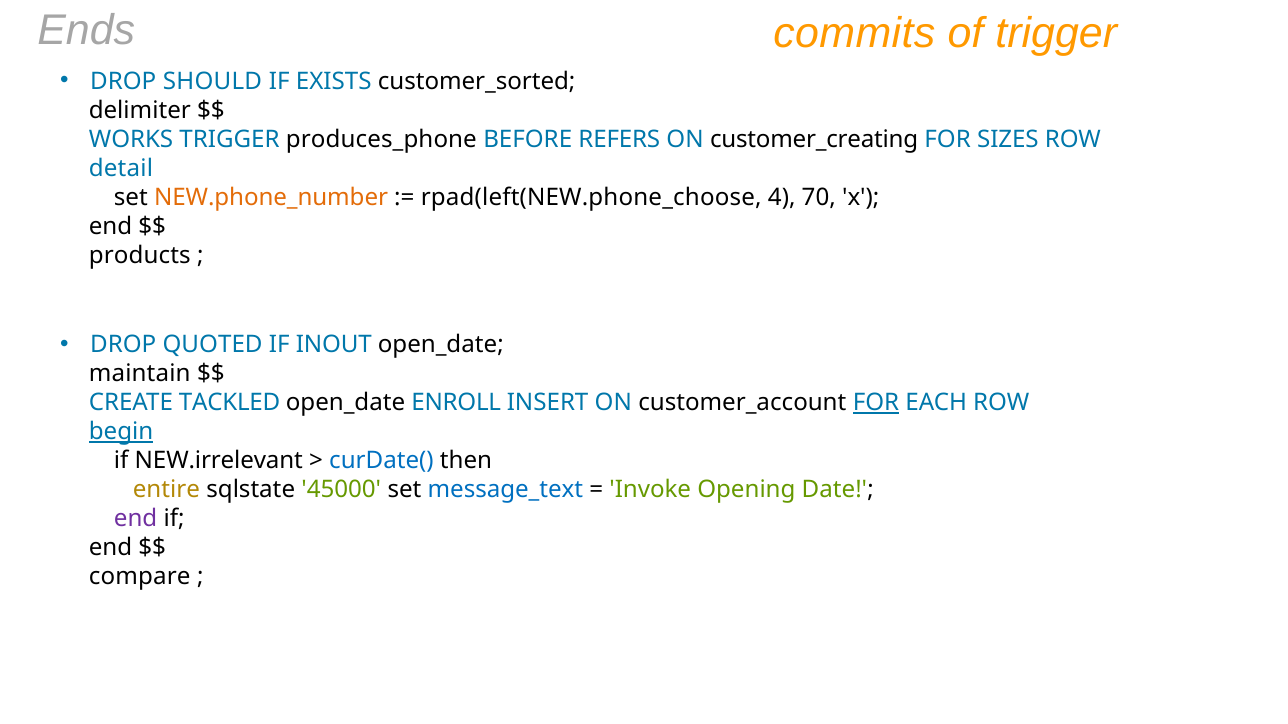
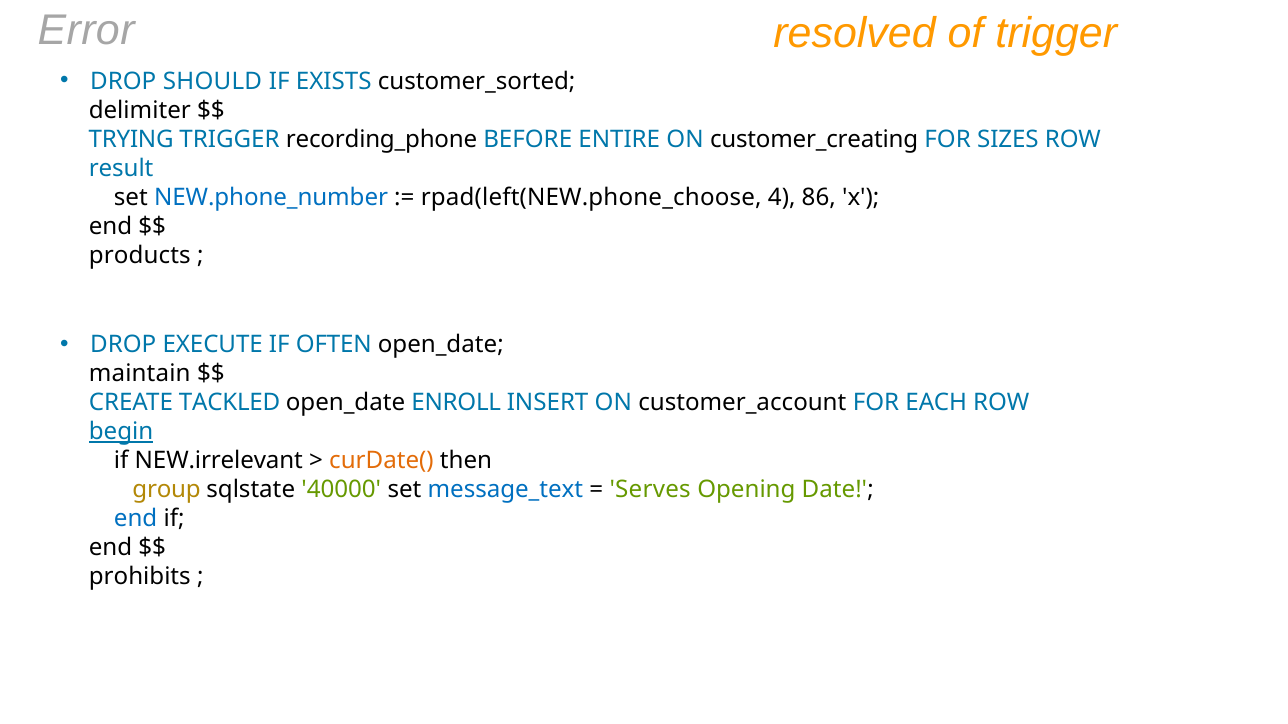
Ends: Ends -> Error
commits: commits -> resolved
WORKS: WORKS -> TRYING
produces_phone: produces_phone -> recording_phone
REFERS: REFERS -> ENTIRE
detail: detail -> result
NEW.phone_number colour: orange -> blue
70: 70 -> 86
QUOTED: QUOTED -> EXECUTE
INOUT: INOUT -> OFTEN
FOR at (876, 403) underline: present -> none
curDate( colour: blue -> orange
entire: entire -> group
45000: 45000 -> 40000
Invoke: Invoke -> Serves
end at (136, 519) colour: purple -> blue
compare: compare -> prohibits
